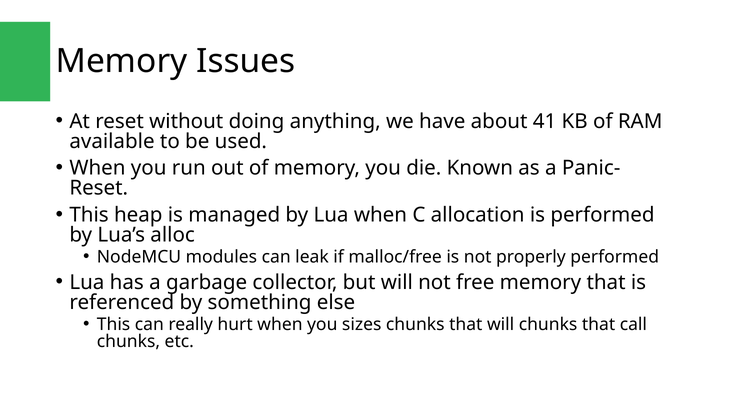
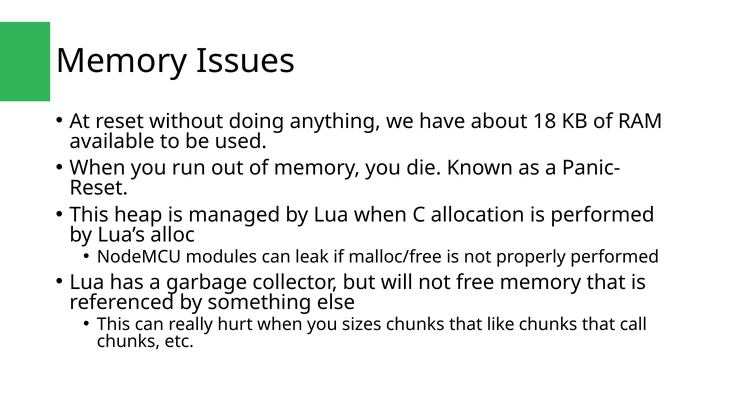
41: 41 -> 18
that will: will -> like
